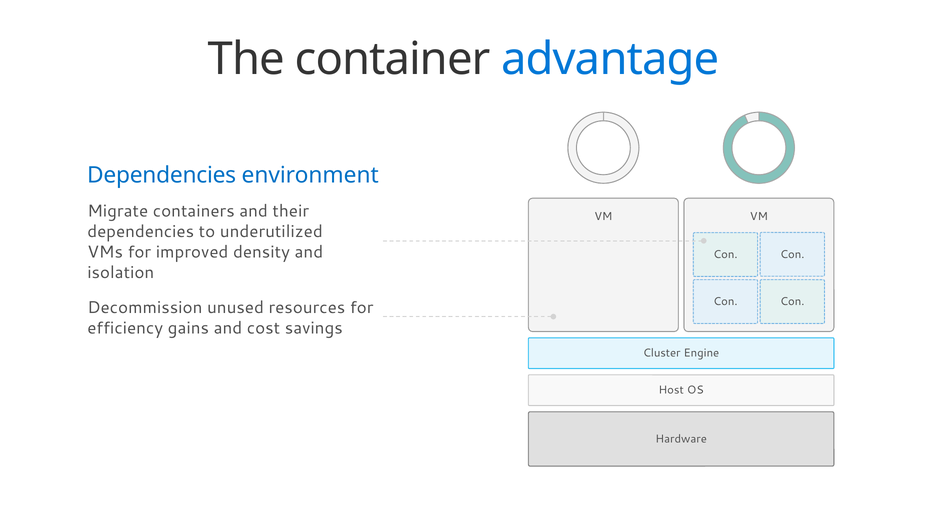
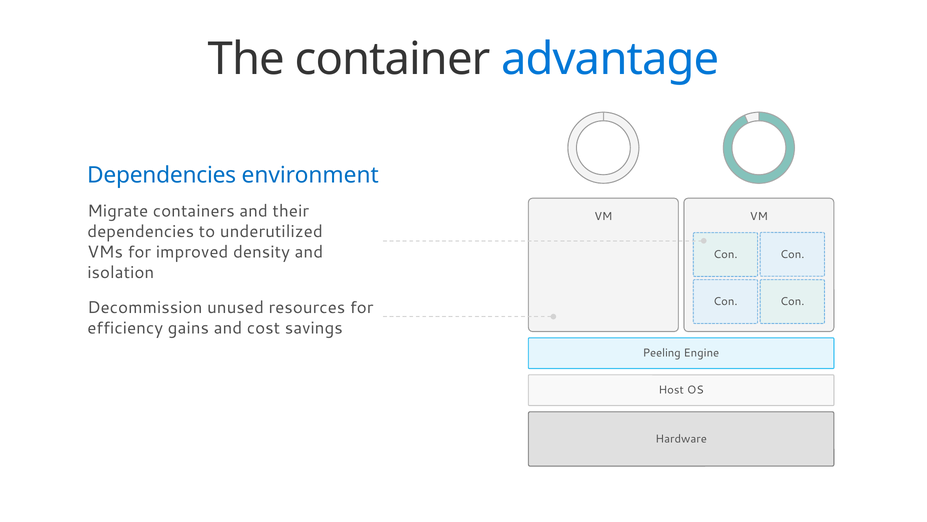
Cluster: Cluster -> Peeling
